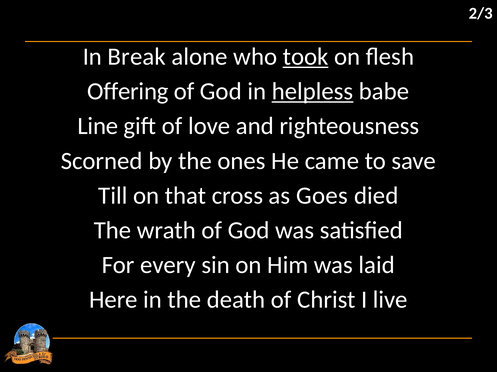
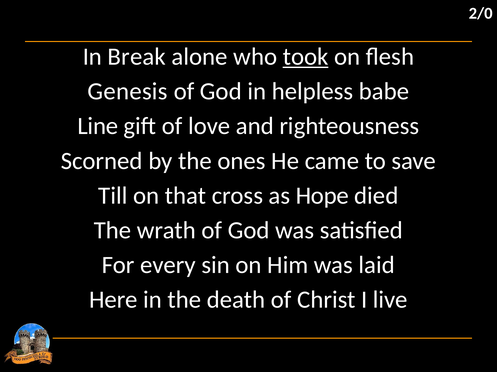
2/3: 2/3 -> 2/0
Offering: Offering -> Genesis
helpless underline: present -> none
Goes: Goes -> Hope
